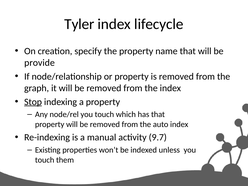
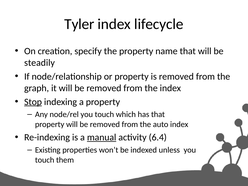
provide: provide -> steadily
manual underline: none -> present
9.7: 9.7 -> 6.4
